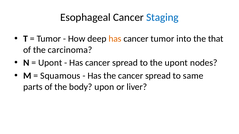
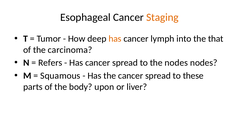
Staging colour: blue -> orange
cancer tumor: tumor -> lymph
Upont at (50, 63): Upont -> Refers
the upont: upont -> nodes
same: same -> these
